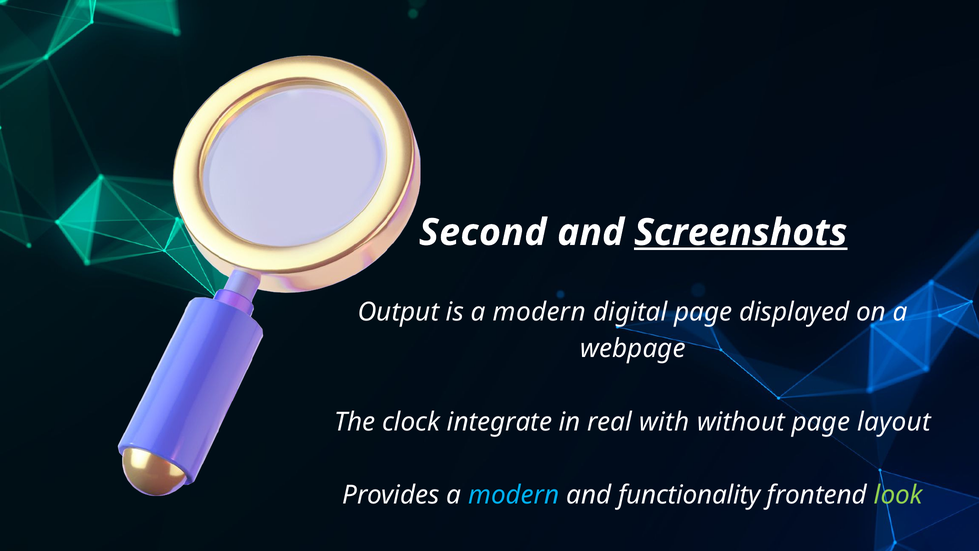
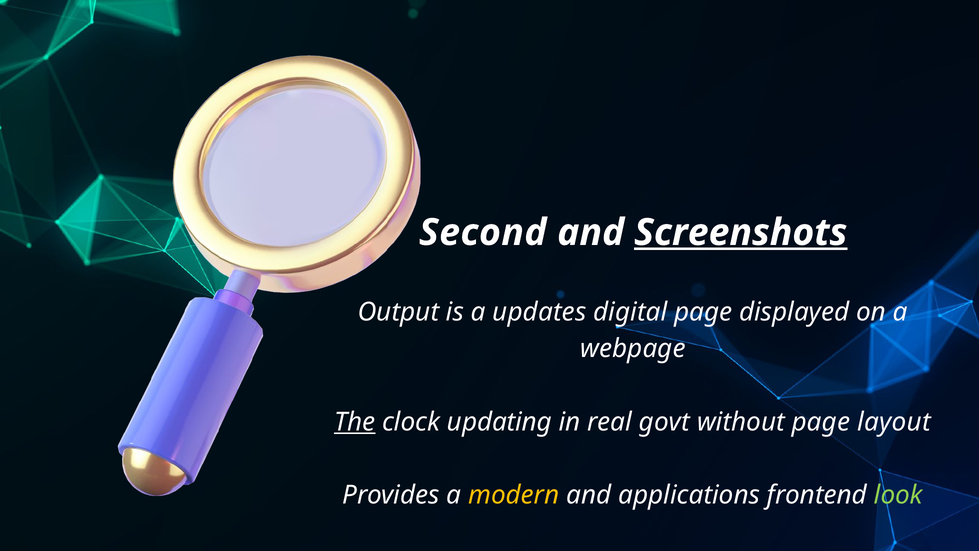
is a modern: modern -> updates
The underline: none -> present
integrate: integrate -> updating
with: with -> govt
modern at (514, 495) colour: light blue -> yellow
functionality: functionality -> applications
